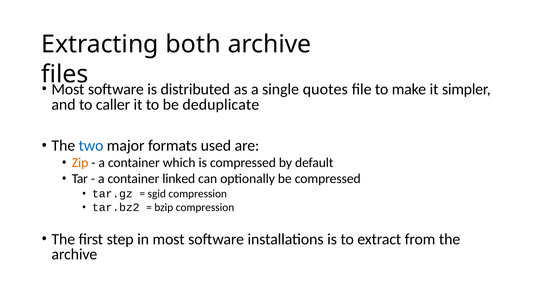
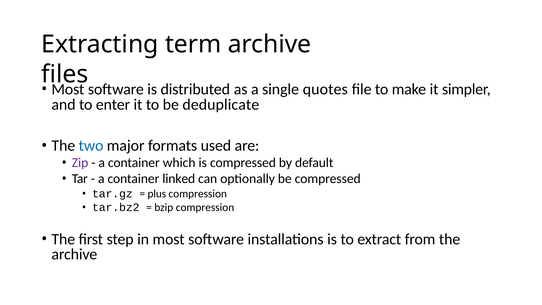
both: both -> term
caller: caller -> enter
Zip colour: orange -> purple
sgid: sgid -> plus
